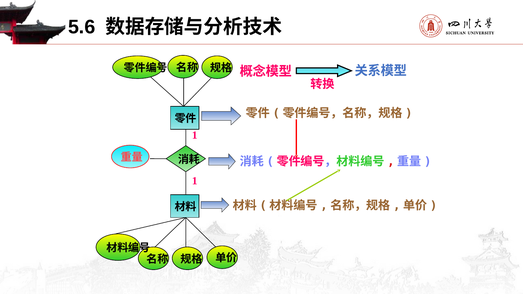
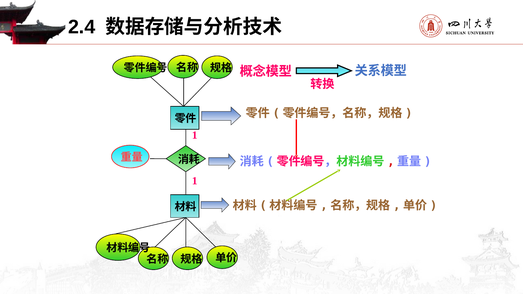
5.6: 5.6 -> 2.4
